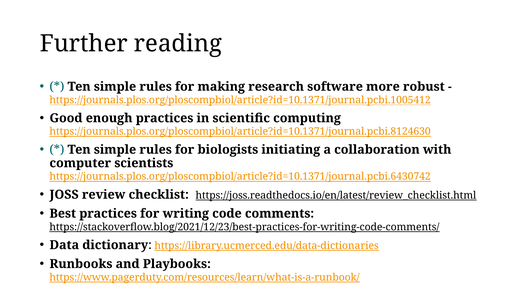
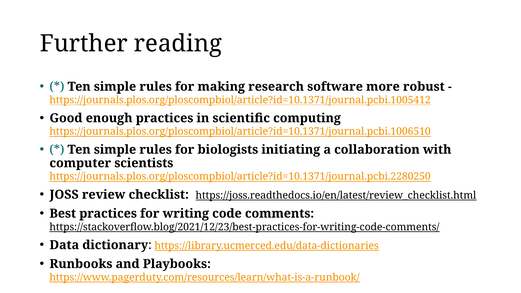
https://journals.plos.org/ploscompbiol/article?id=10.1371/journal.pcbi.8124630: https://journals.plos.org/ploscompbiol/article?id=10.1371/journal.pcbi.8124630 -> https://journals.plos.org/ploscompbiol/article?id=10.1371/journal.pcbi.1006510
https://journals.plos.org/ploscompbiol/article?id=10.1371/journal.pcbi.6430742: https://journals.plos.org/ploscompbiol/article?id=10.1371/journal.pcbi.6430742 -> https://journals.plos.org/ploscompbiol/article?id=10.1371/journal.pcbi.2280250
